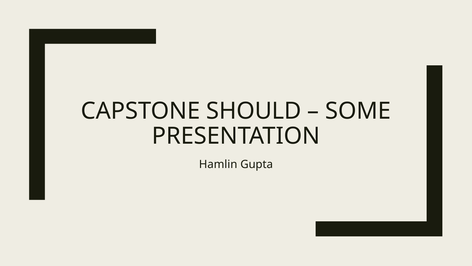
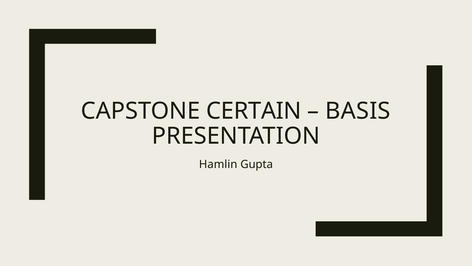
SHOULD: SHOULD -> CERTAIN
SOME: SOME -> BASIS
